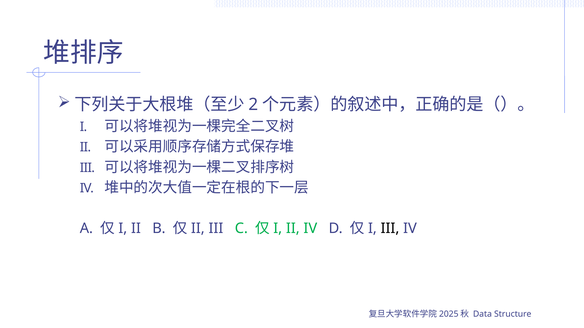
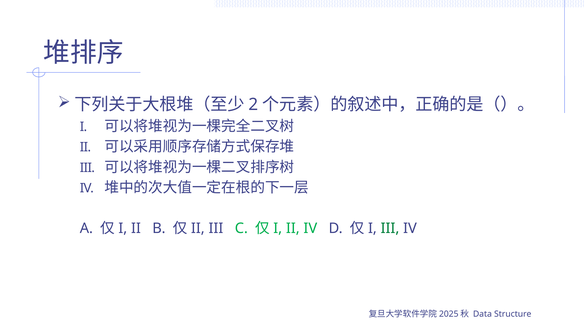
III at (390, 229) colour: black -> green
